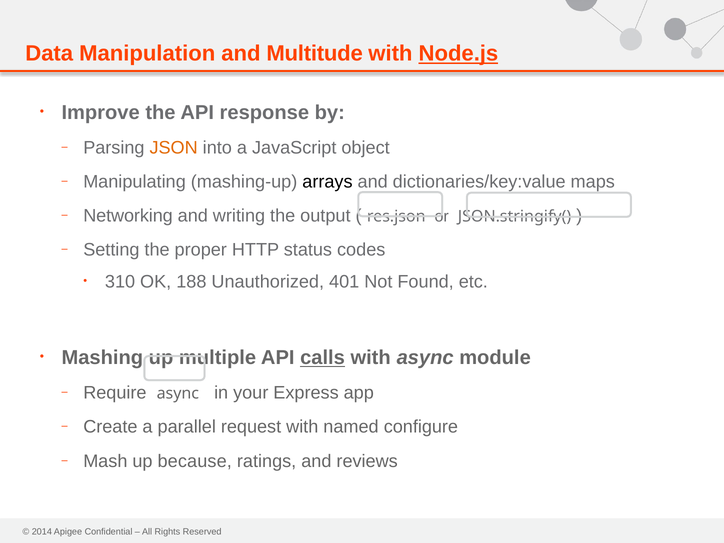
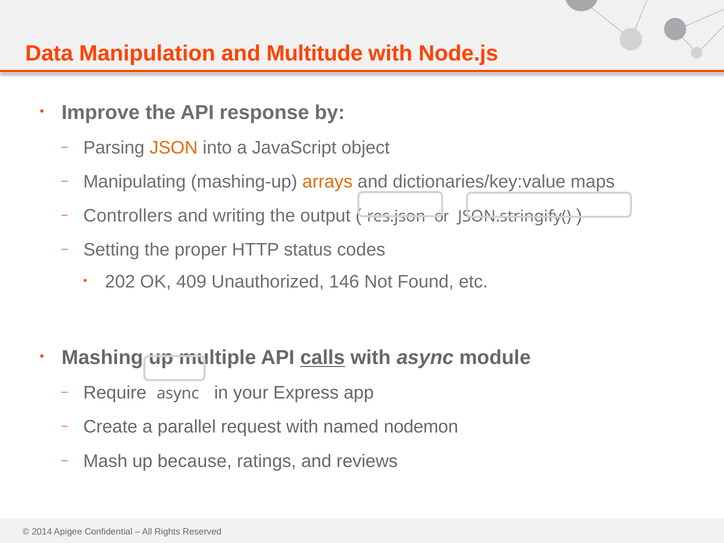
Node.js underline: present -> none
arrays colour: black -> orange
Networking: Networking -> Controllers
310: 310 -> 202
188: 188 -> 409
401: 401 -> 146
configure: configure -> nodemon
